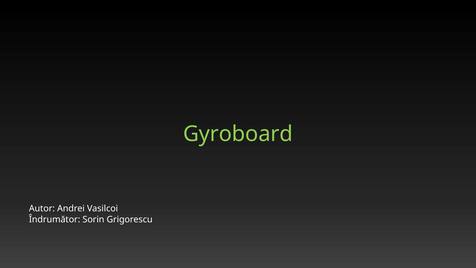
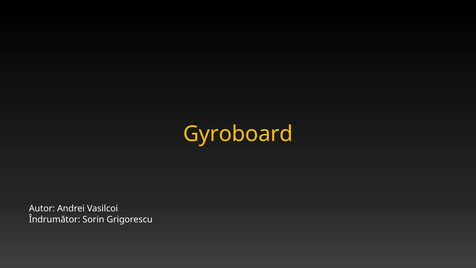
Gyroboard colour: light green -> yellow
